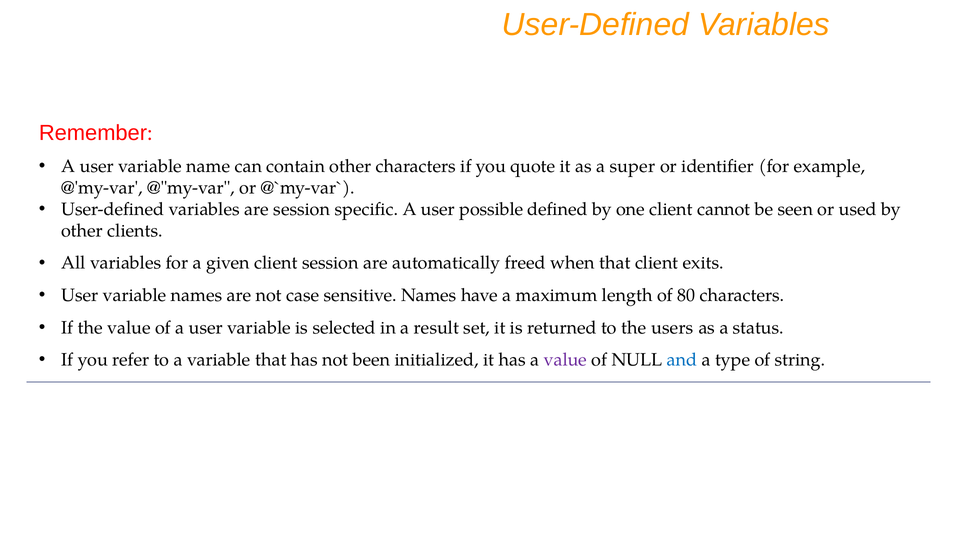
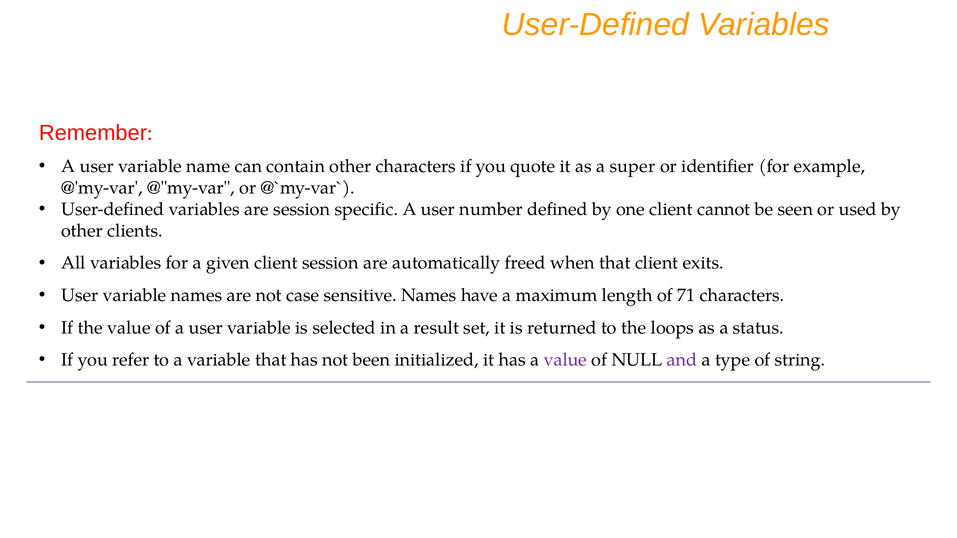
possible: possible -> number
80: 80 -> 71
users: users -> loops
and colour: blue -> purple
